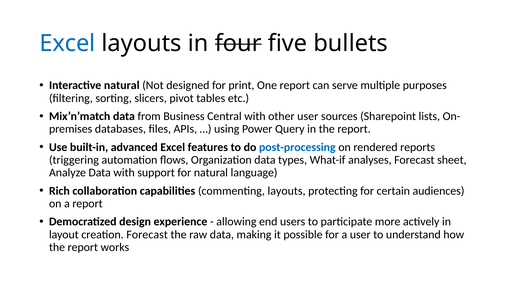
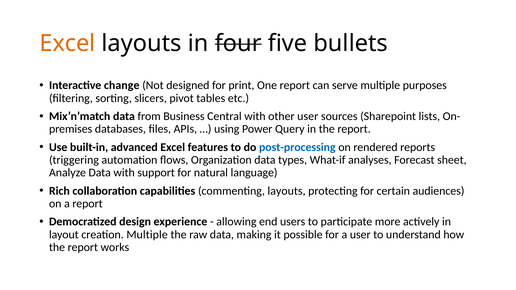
Excel at (67, 43) colour: blue -> orange
Interactive natural: natural -> change
creation Forecast: Forecast -> Multiple
